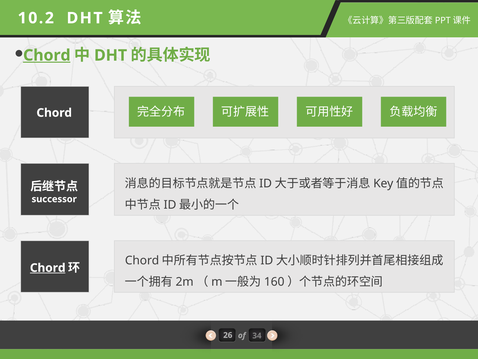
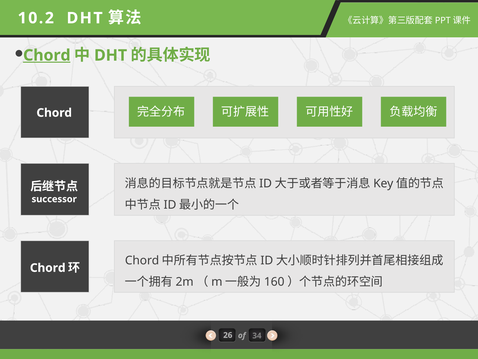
Chord at (48, 268) underline: present -> none
